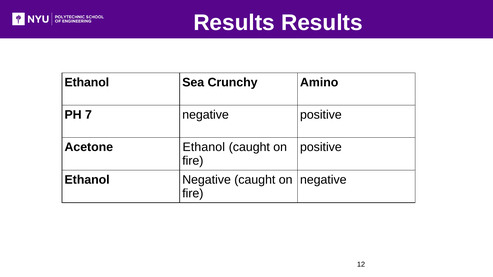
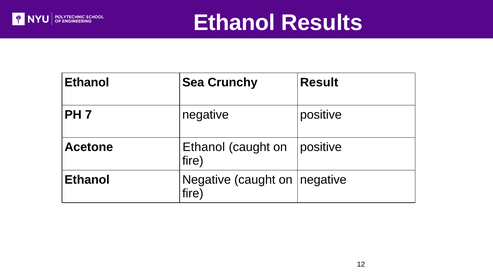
Results at (234, 23): Results -> Ethanol
Amino: Amino -> Result
